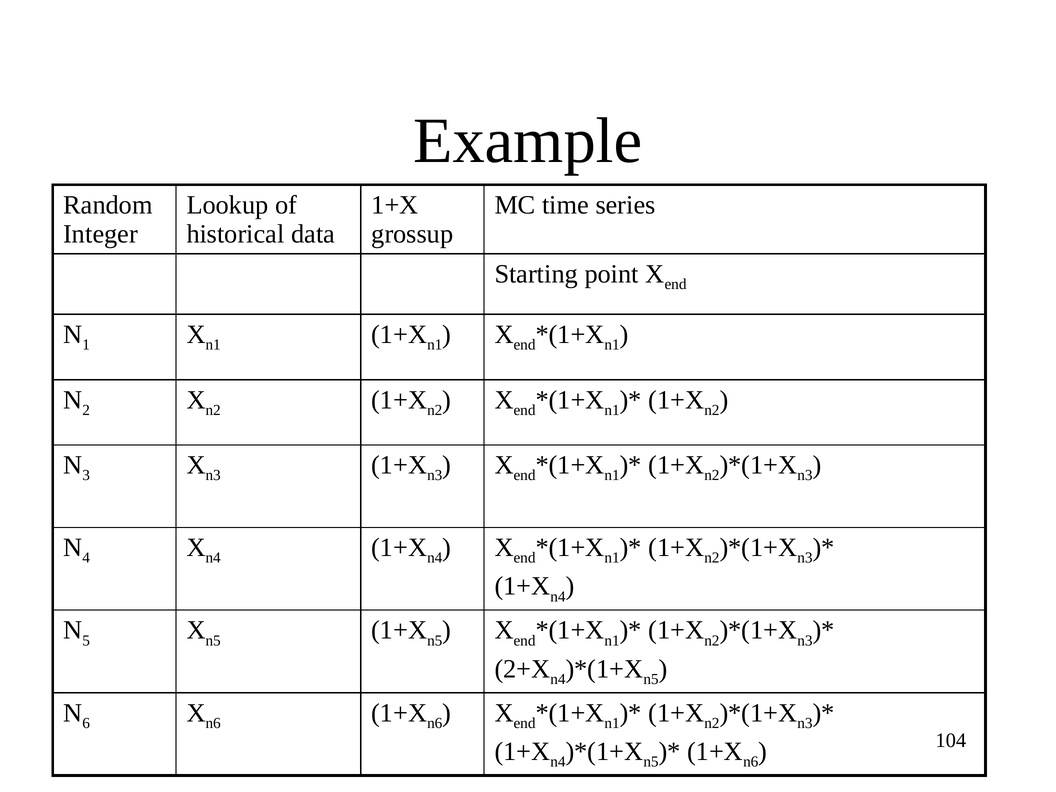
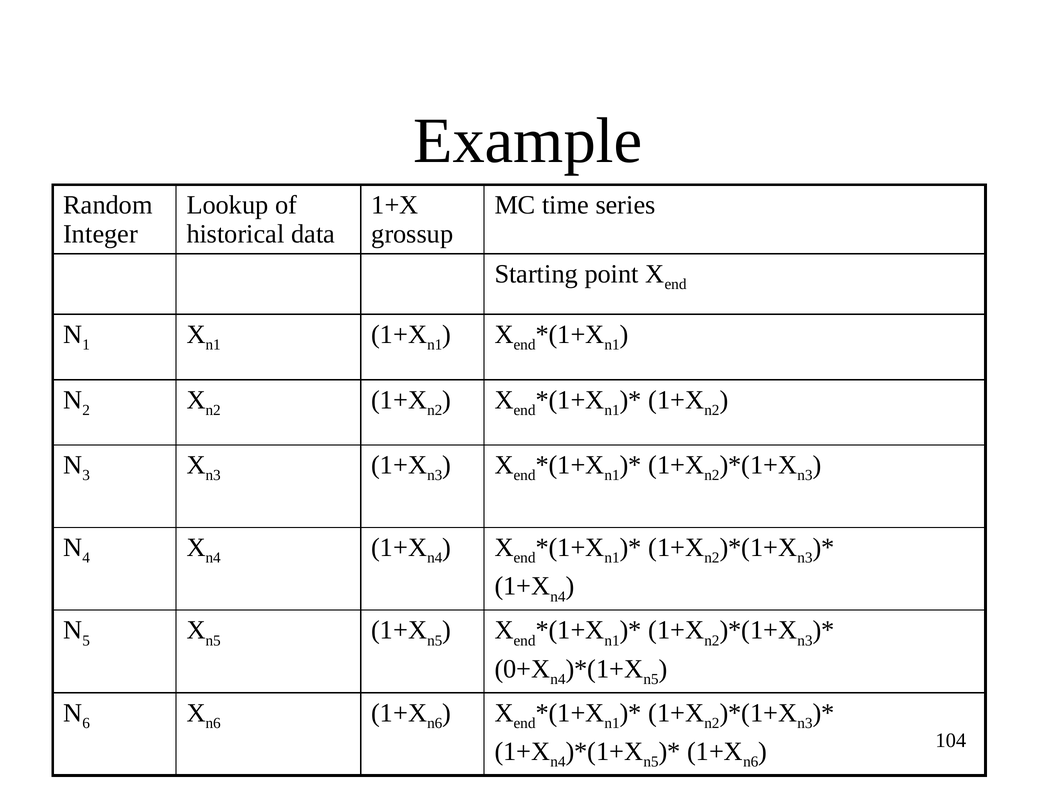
2+X: 2+X -> 0+X
